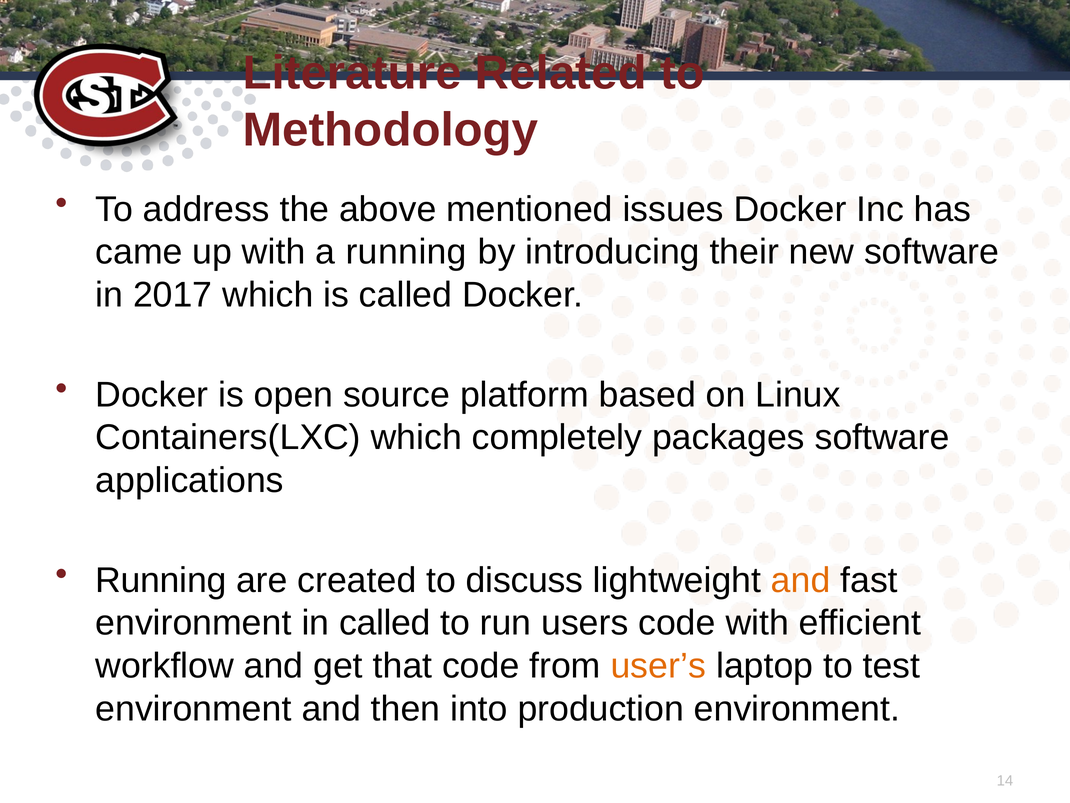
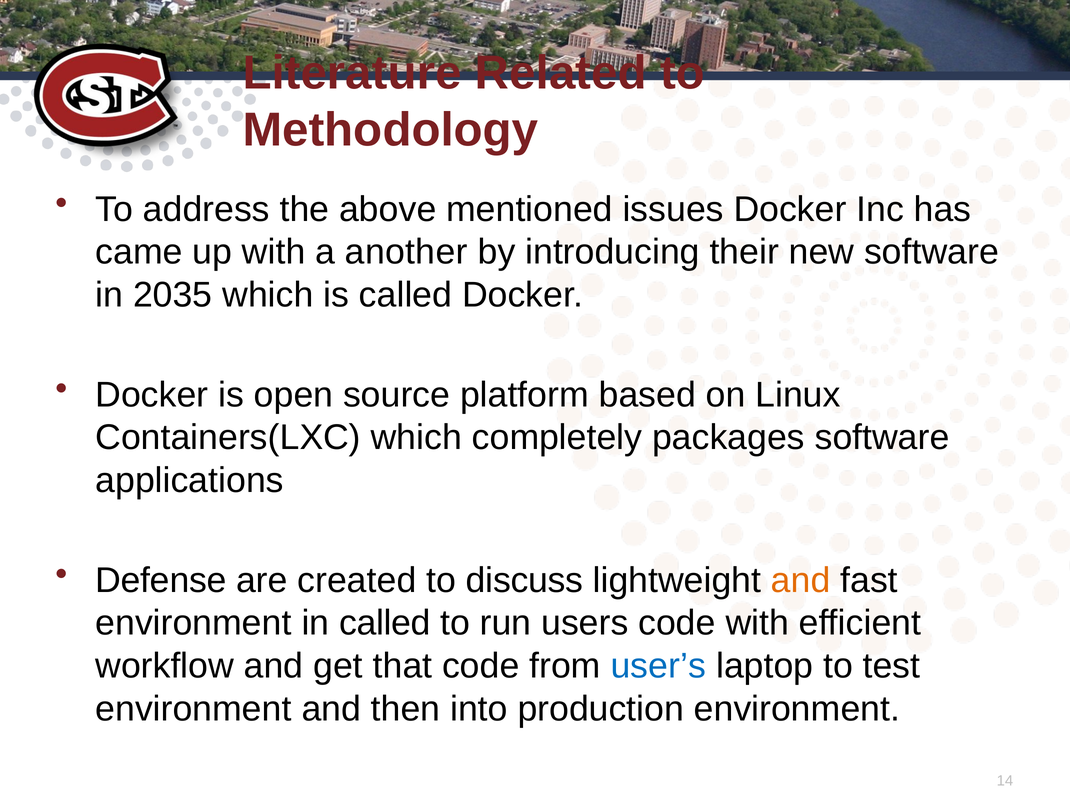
a running: running -> another
2017: 2017 -> 2035
Running at (161, 580): Running -> Defense
user’s colour: orange -> blue
